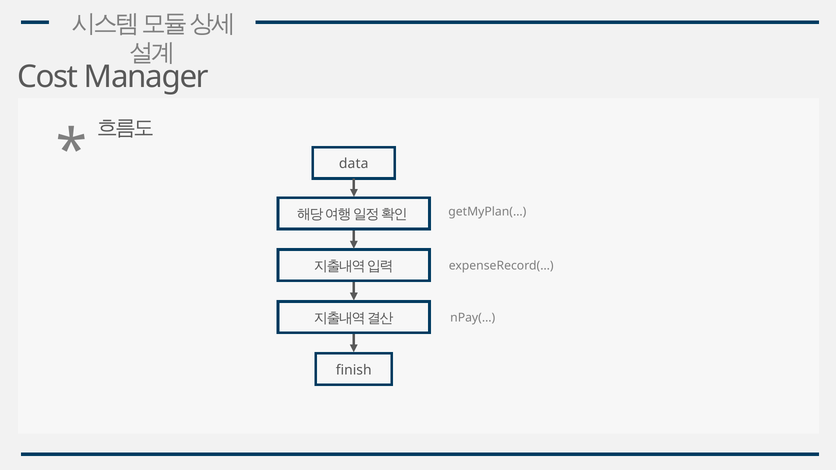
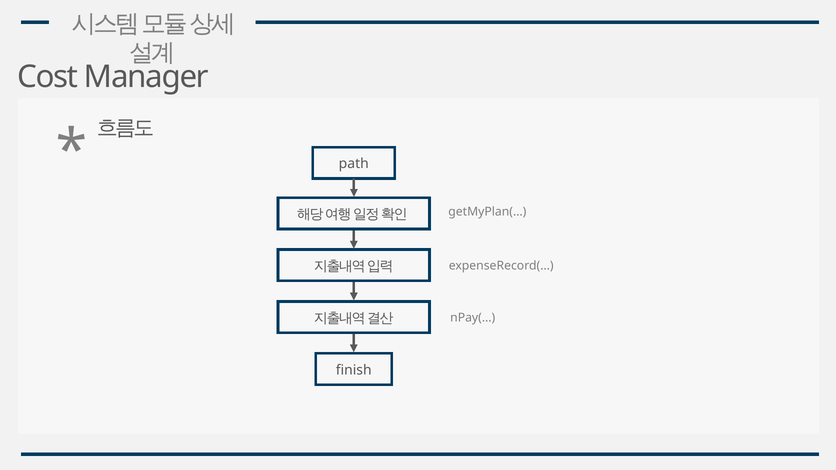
data: data -> path
